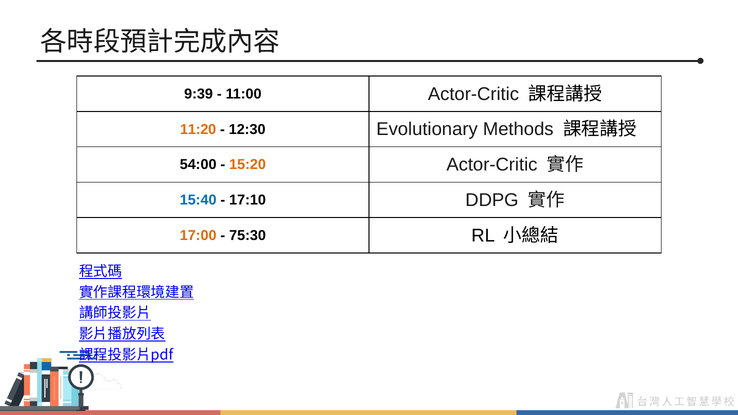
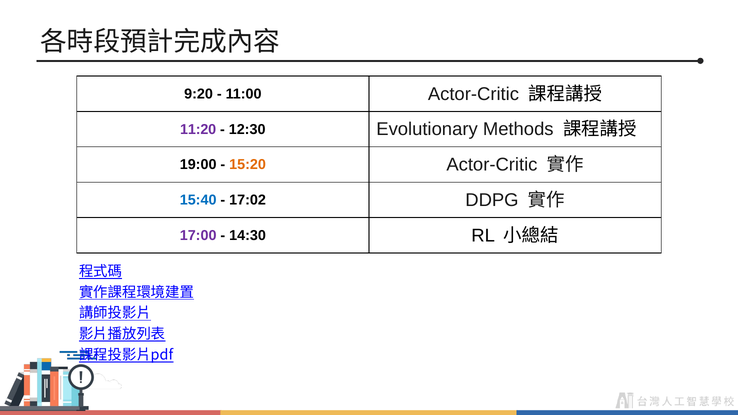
9:39: 9:39 -> 9:20
11:20 colour: orange -> purple
54:00: 54:00 -> 19:00
17:10: 17:10 -> 17:02
17:00 colour: orange -> purple
75:30: 75:30 -> 14:30
